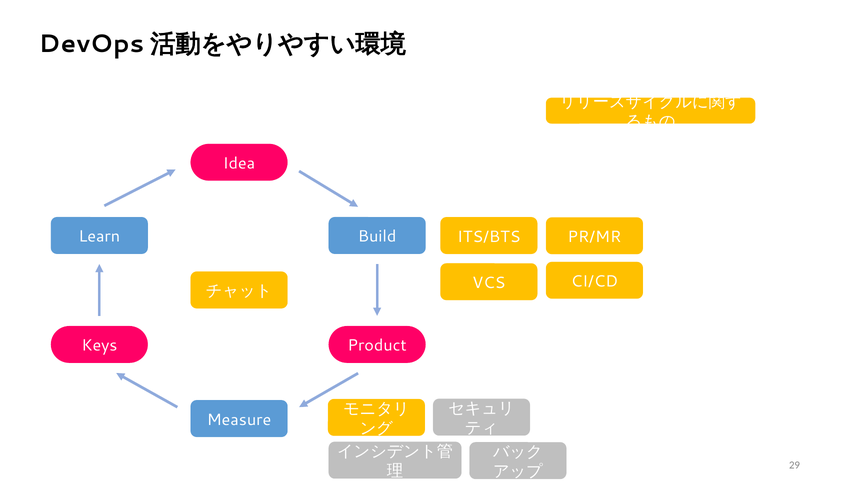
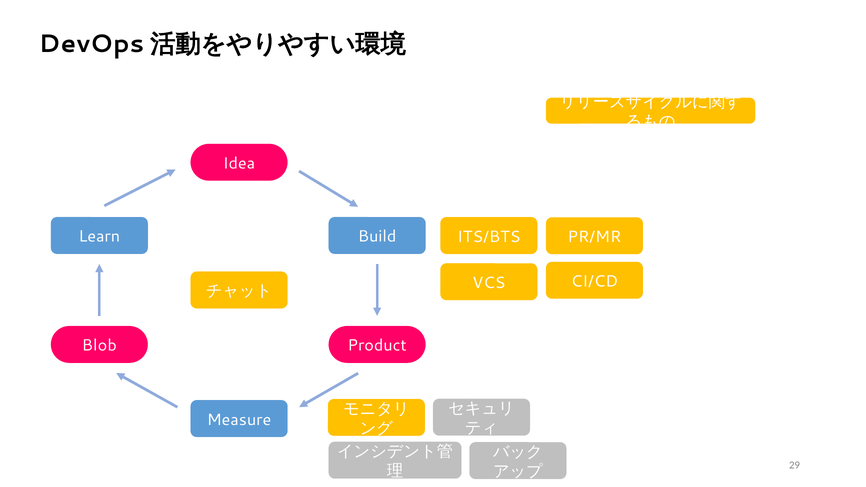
Keys: Keys -> Blob
